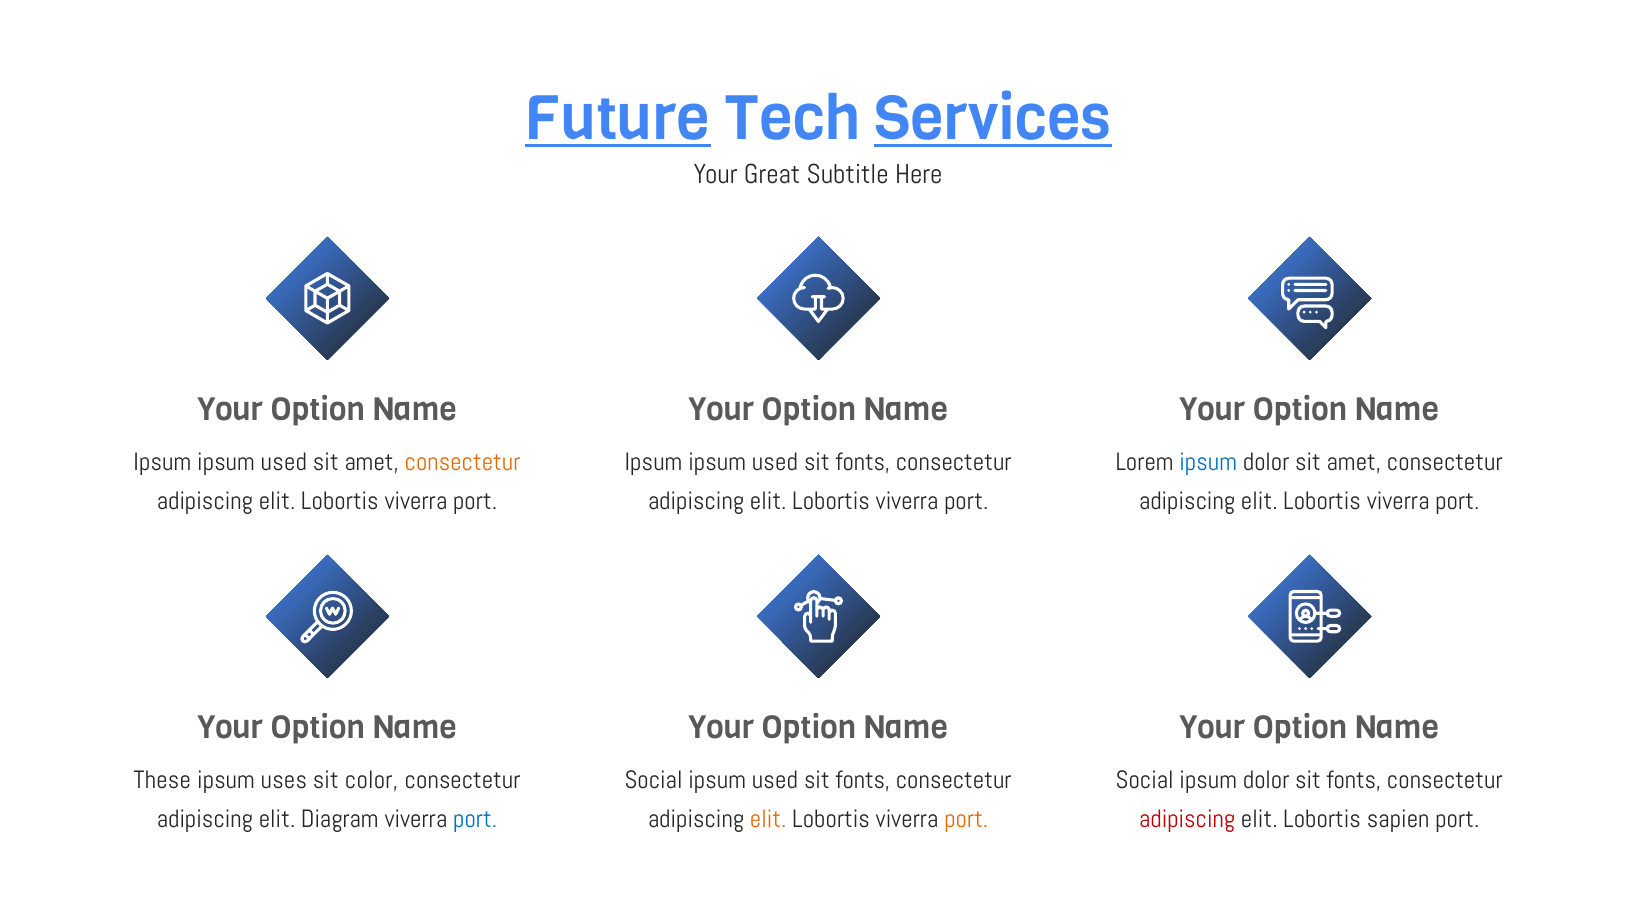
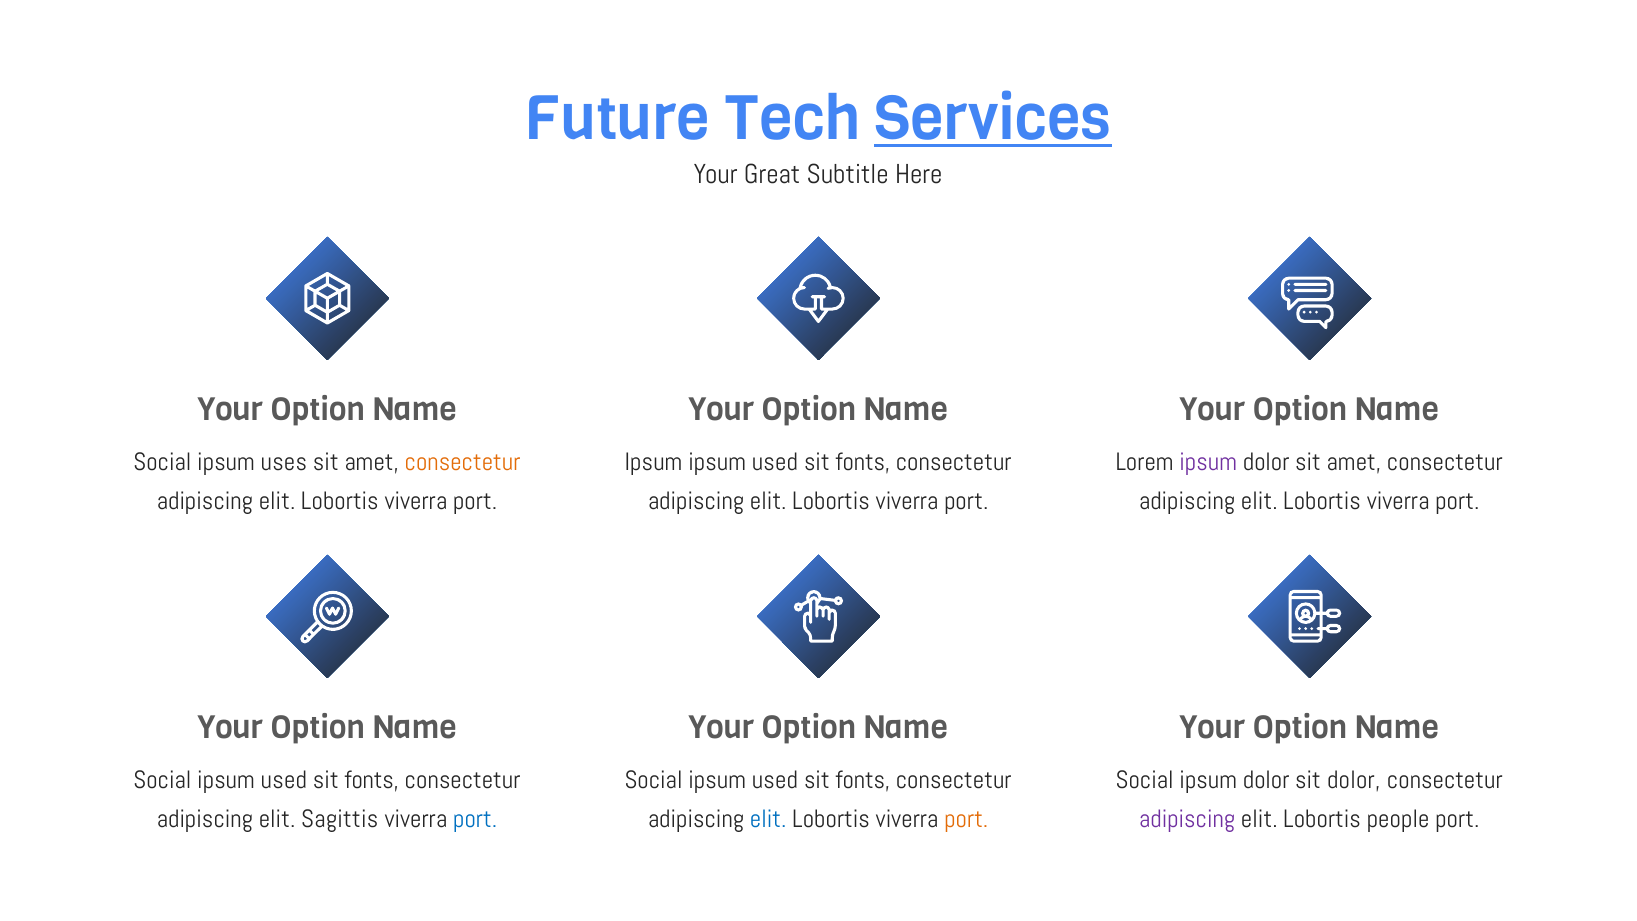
Future underline: present -> none
Ipsum at (162, 462): Ipsum -> Social
used at (284, 462): used -> uses
ipsum at (1208, 462) colour: blue -> purple
These at (162, 780): These -> Social
uses at (284, 780): uses -> used
color at (372, 780): color -> fonts
dolor sit fonts: fonts -> dolor
Diagram: Diagram -> Sagittis
elit at (768, 819) colour: orange -> blue
adipiscing at (1187, 819) colour: red -> purple
sapien: sapien -> people
